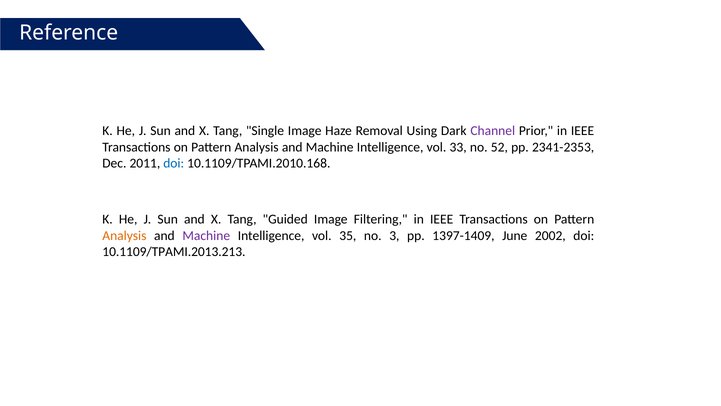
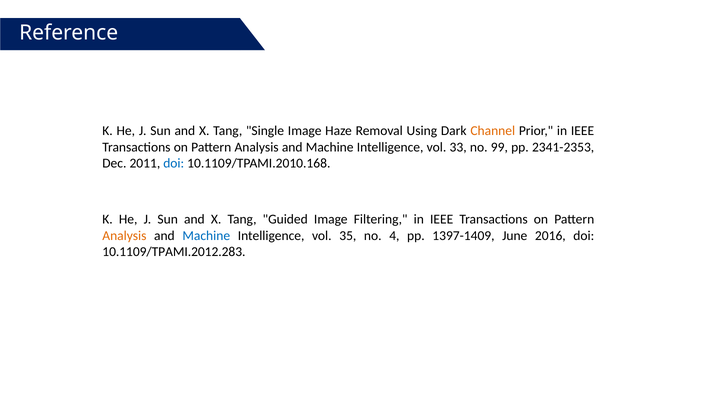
Channel colour: purple -> orange
52: 52 -> 99
Machine at (206, 236) colour: purple -> blue
3: 3 -> 4
2002: 2002 -> 2016
10.1109/TPAMI.2013.213: 10.1109/TPAMI.2013.213 -> 10.1109/TPAMI.2012.283
